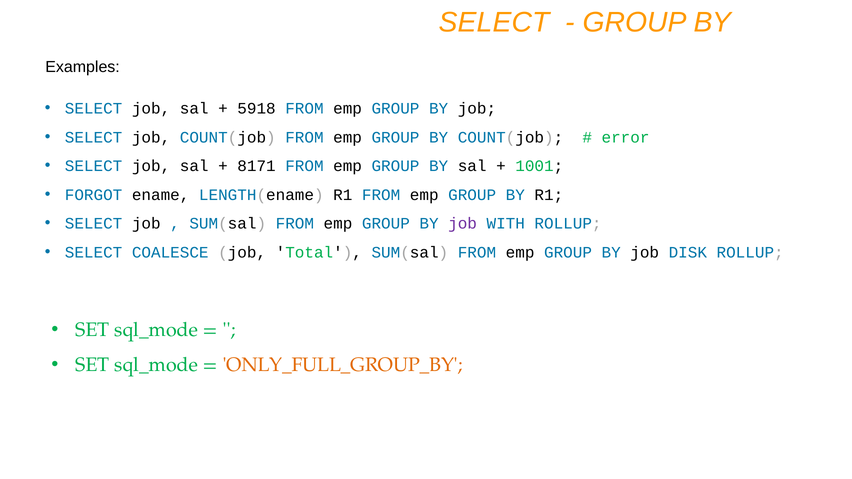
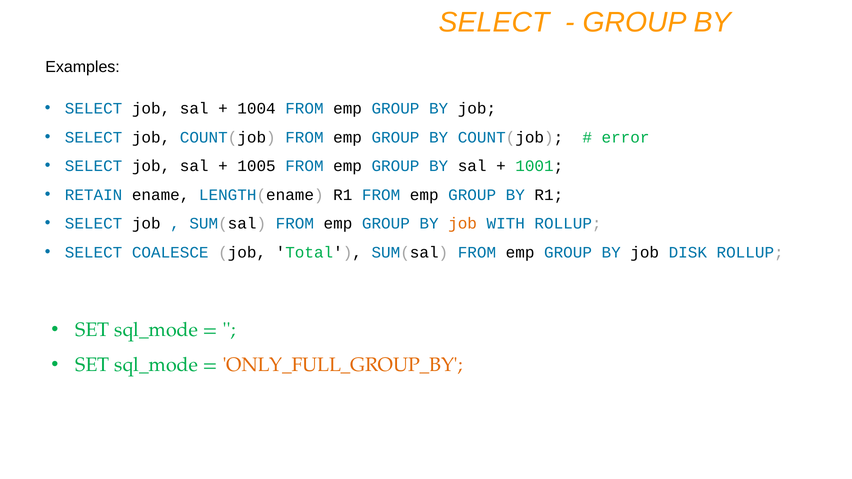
5918: 5918 -> 1004
8171: 8171 -> 1005
FORGOT: FORGOT -> RETAIN
job at (463, 224) colour: purple -> orange
